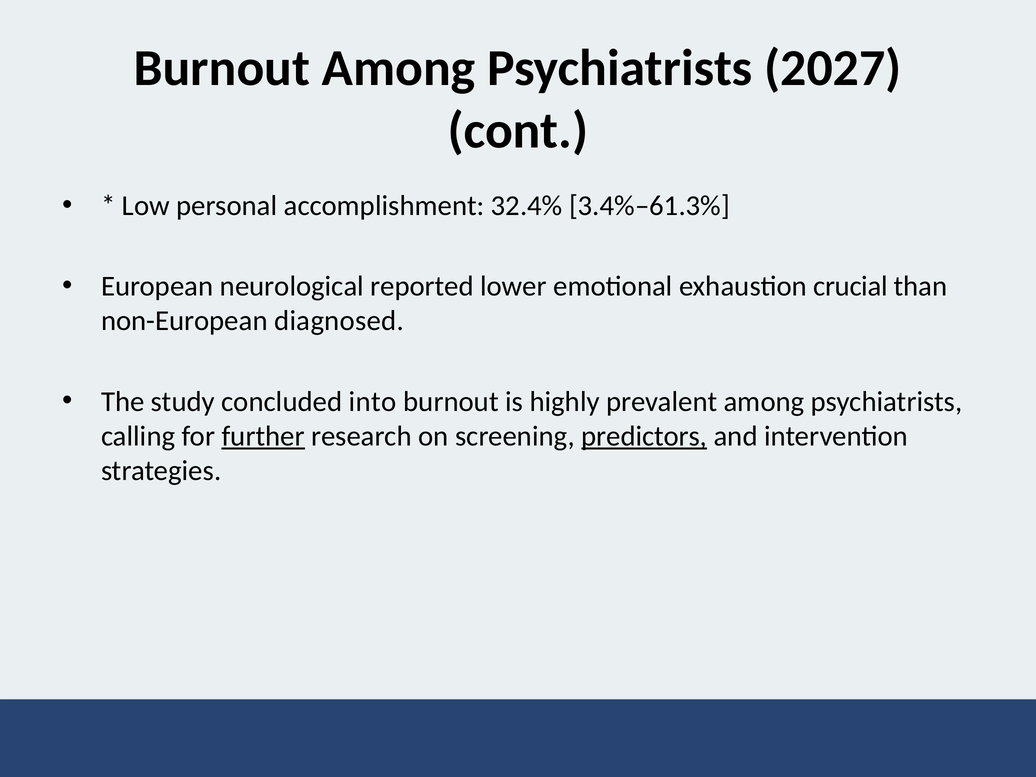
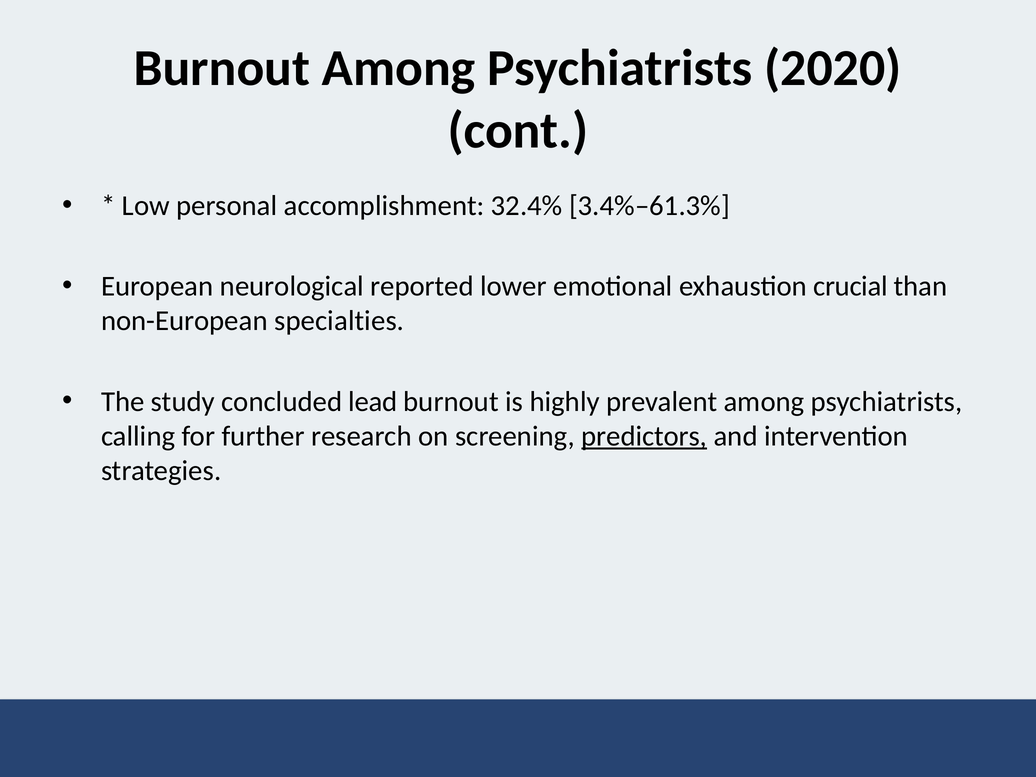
2027: 2027 -> 2020
diagnosed: diagnosed -> specialties
into: into -> lead
further underline: present -> none
